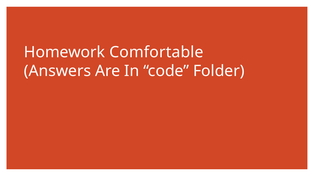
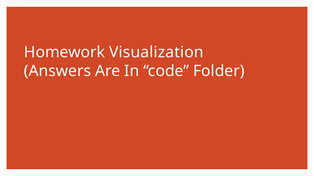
Comfortable: Comfortable -> Visualization
